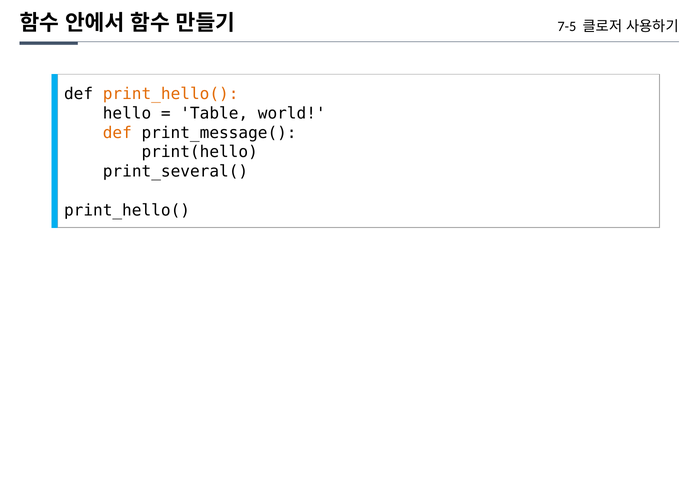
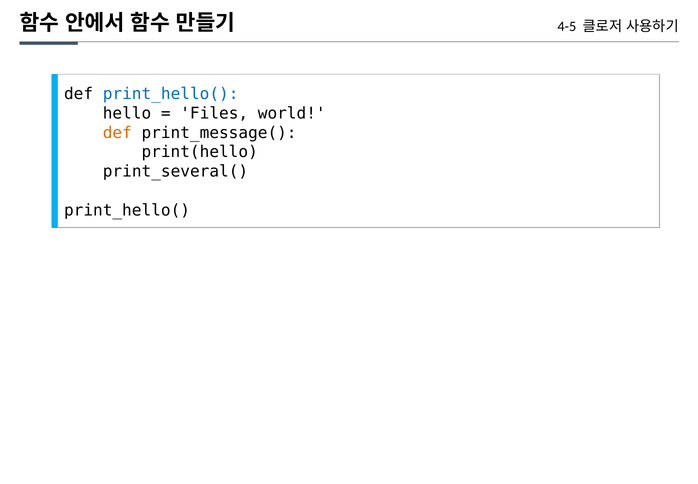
7-5: 7-5 -> 4-5
print_hello( at (171, 94) colour: orange -> blue
Table: Table -> Files
